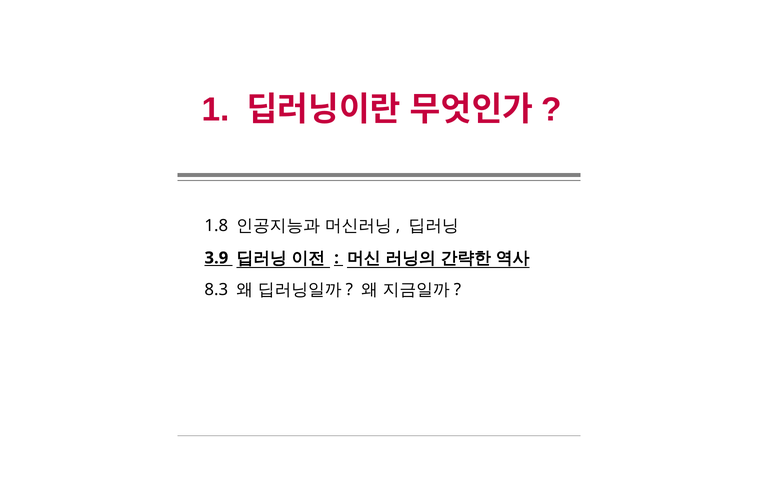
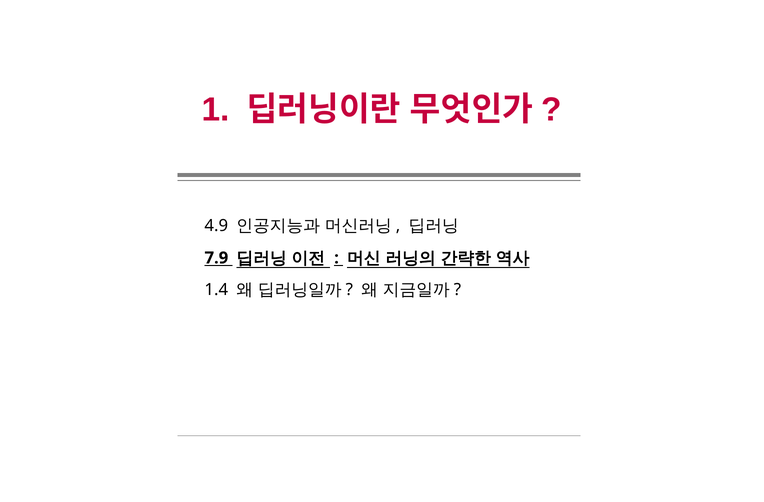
1.8: 1.8 -> 4.9
3.9: 3.9 -> 7.9
8.3: 8.3 -> 1.4
